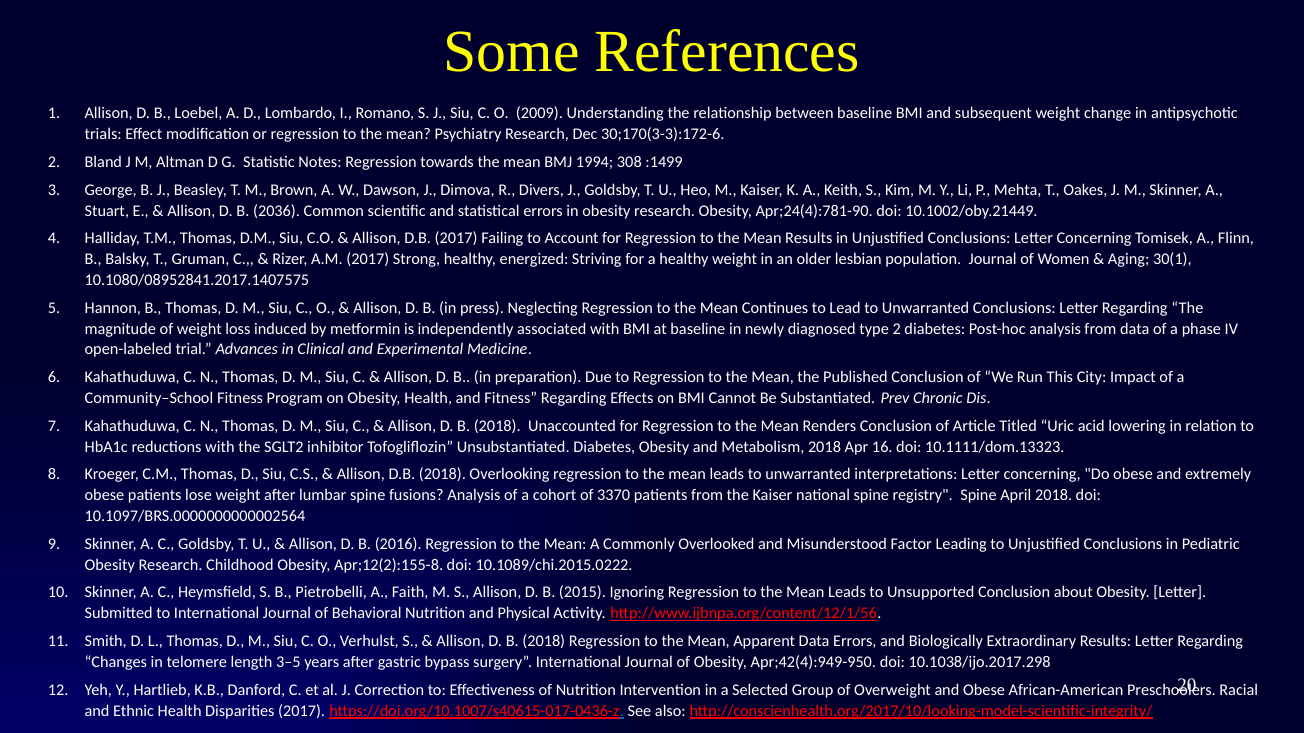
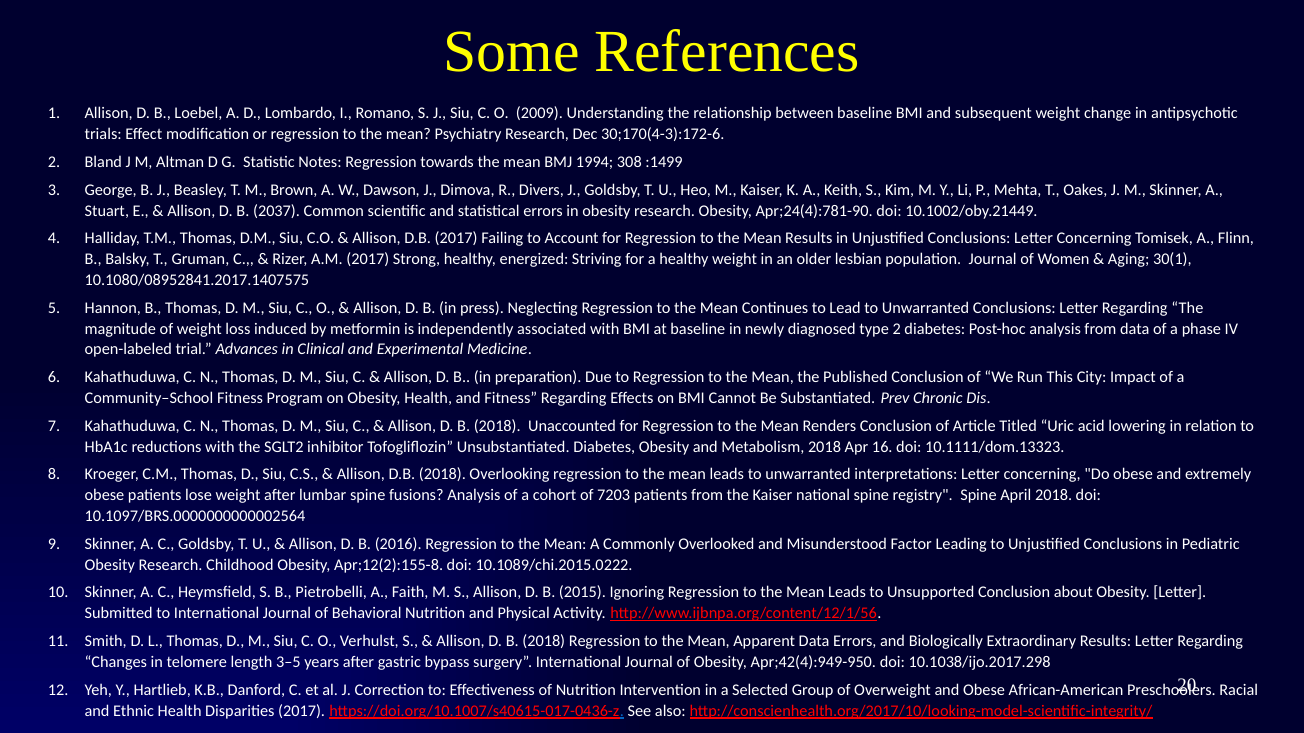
30;170(3-3):172-6: 30;170(3-3):172-6 -> 30;170(4-3):172-6
2036: 2036 -> 2037
3370: 3370 -> 7203
